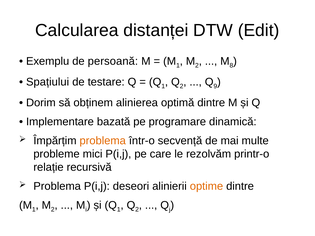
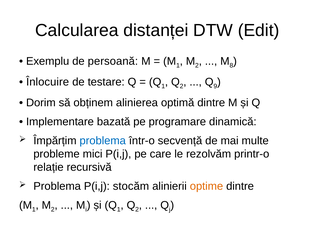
Spațiului: Spațiului -> Înlocuire
problema at (103, 141) colour: orange -> blue
deseori: deseori -> stocăm
